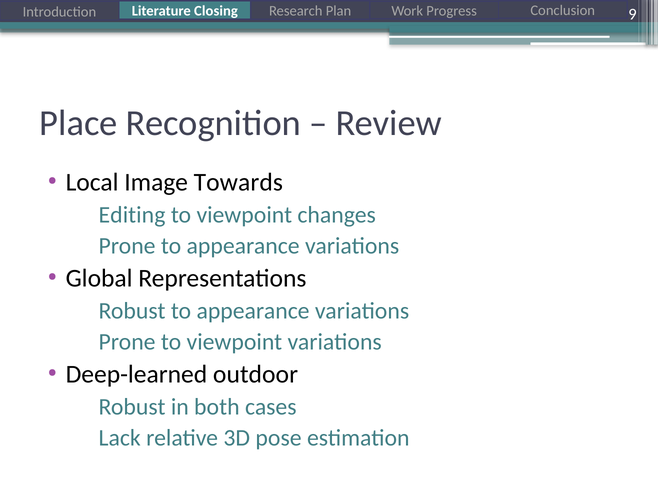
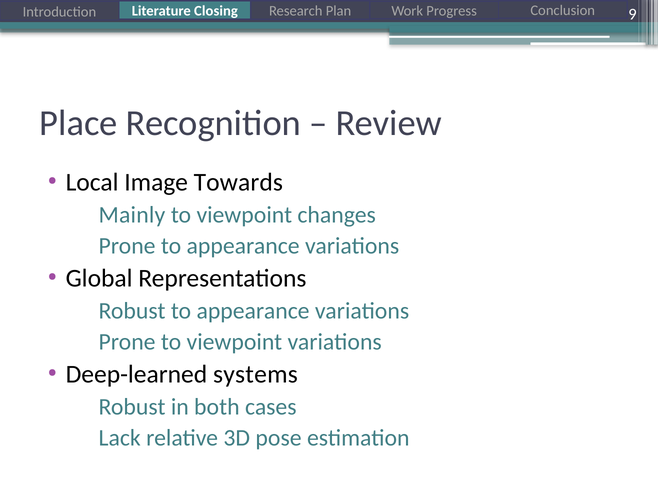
Editing: Editing -> Mainly
outdoor: outdoor -> systems
